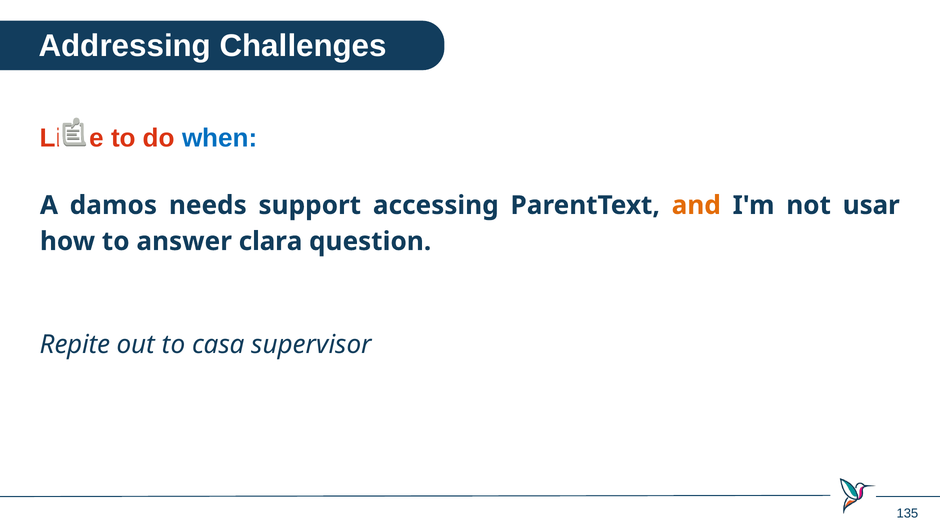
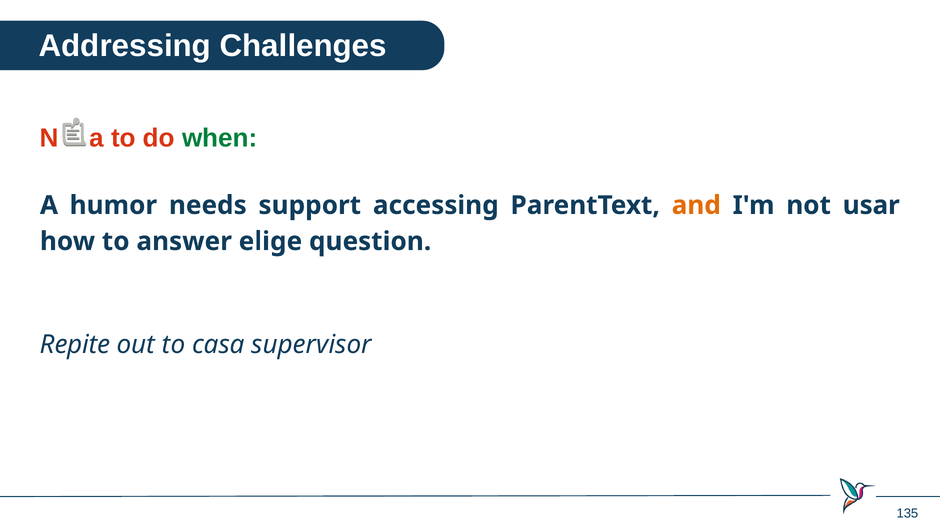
Libre: Libre -> Nada
when colour: blue -> green
damos: damos -> humor
clara: clara -> elige
